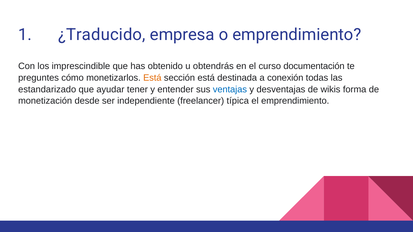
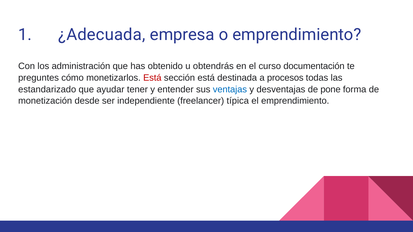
¿Traducido: ¿Traducido -> ¿Adecuada
imprescindible: imprescindible -> administración
Está at (152, 78) colour: orange -> red
conexión: conexión -> procesos
wikis: wikis -> pone
